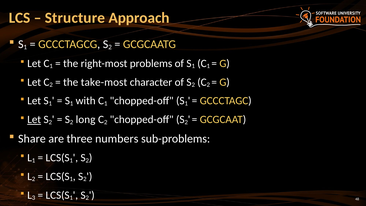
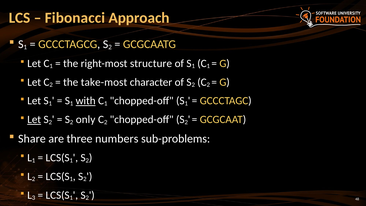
Structure: Structure -> Fibonacci
problems: problems -> structure
with underline: none -> present
long: long -> only
